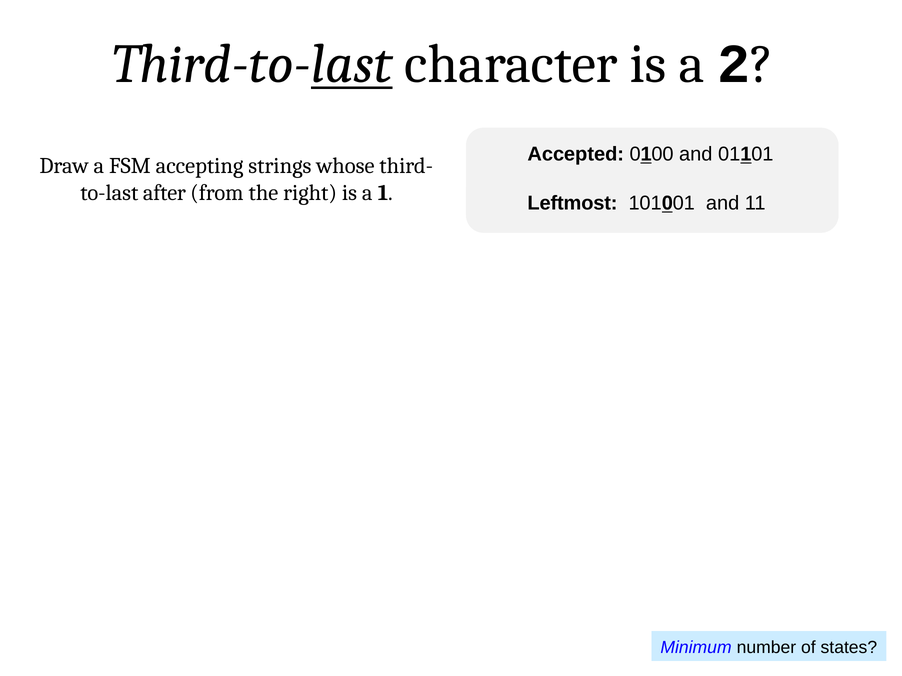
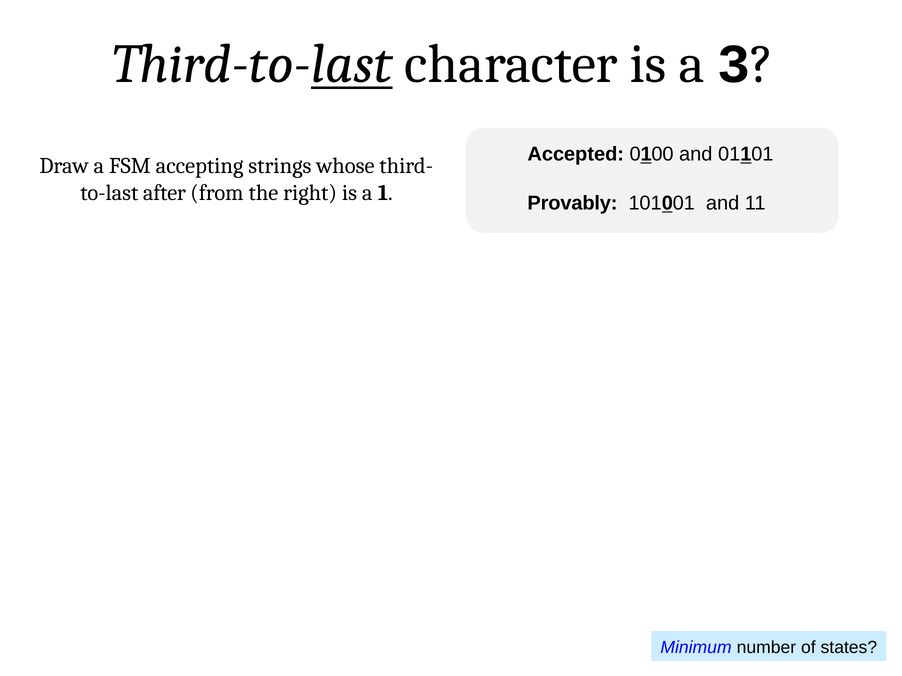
2: 2 -> 3
Leftmost: Leftmost -> Provably
